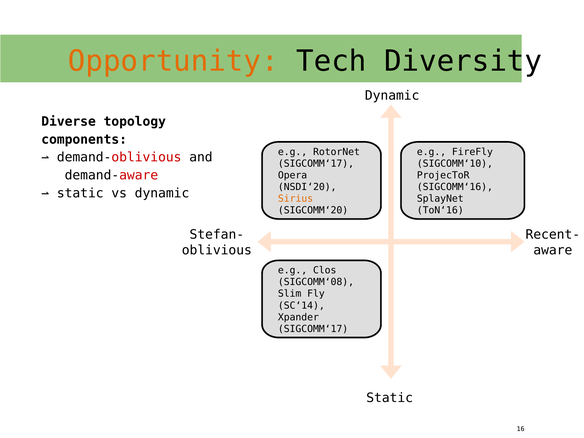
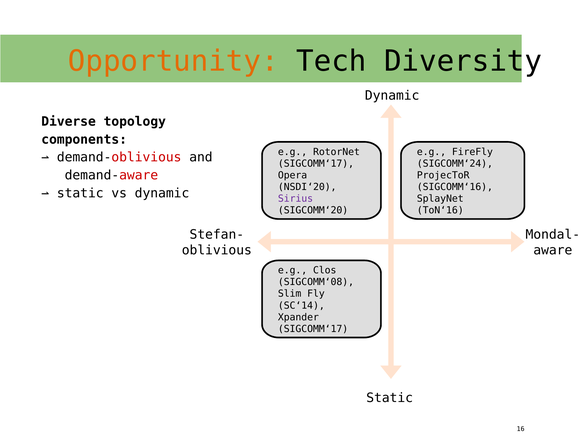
SIGCOMM‘10: SIGCOMM‘10 -> SIGCOMM‘24
Sirius colour: orange -> purple
Recent-: Recent- -> Mondal-
